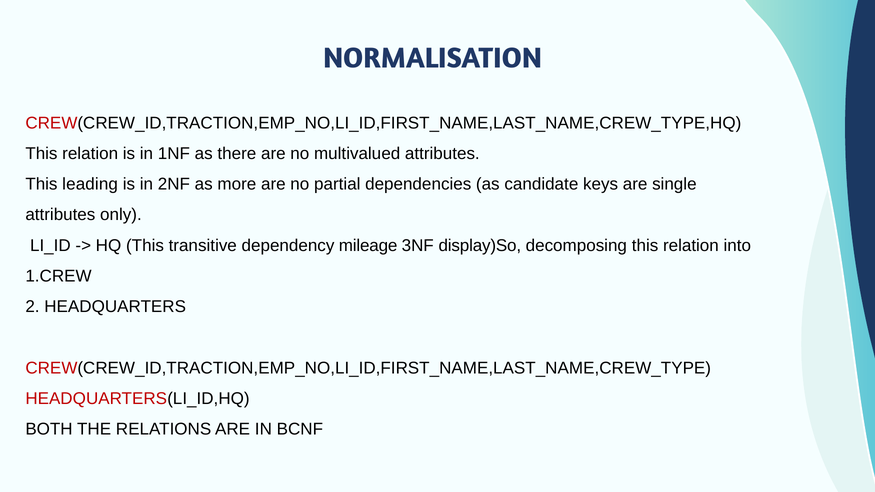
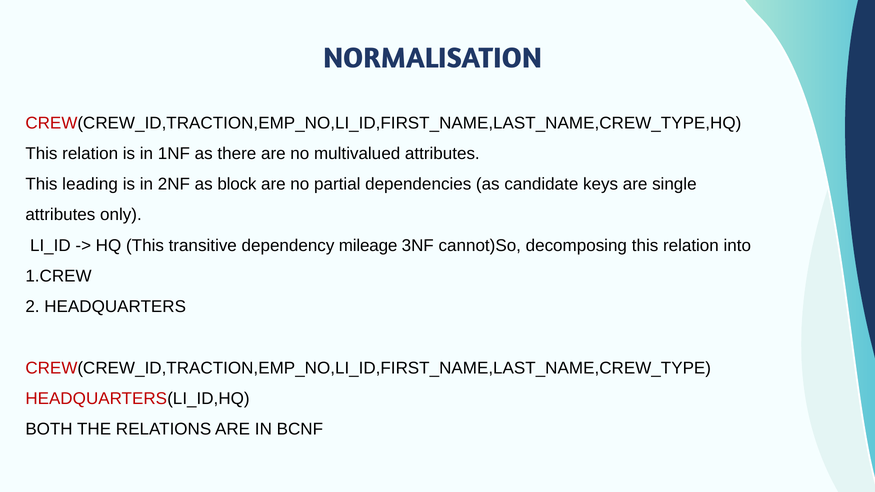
more: more -> block
display)So: display)So -> cannot)So
